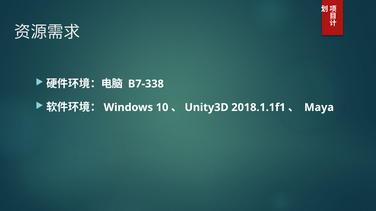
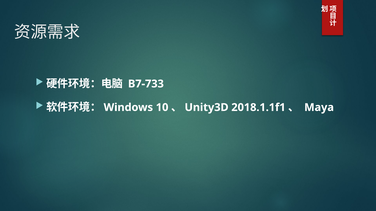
B7-338: B7-338 -> B7-733
